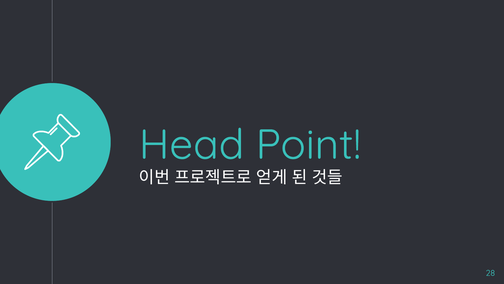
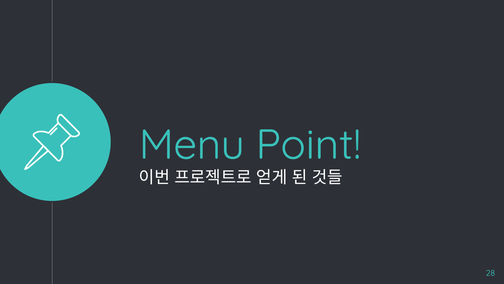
Head: Head -> Menu
